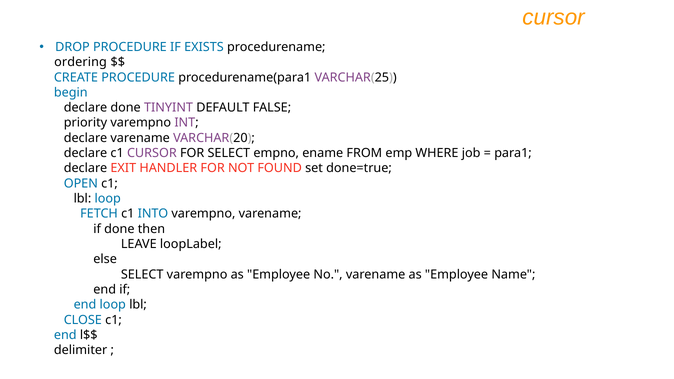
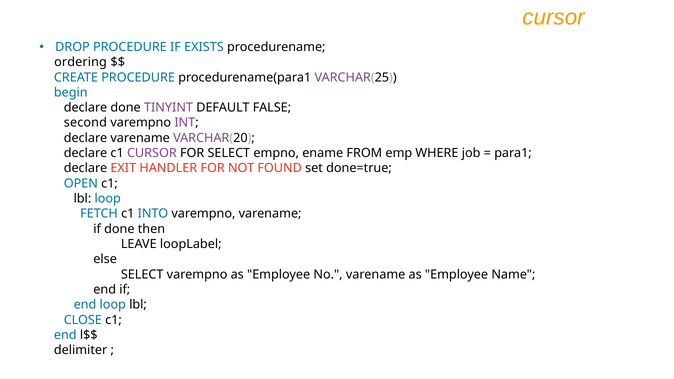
priority: priority -> second
